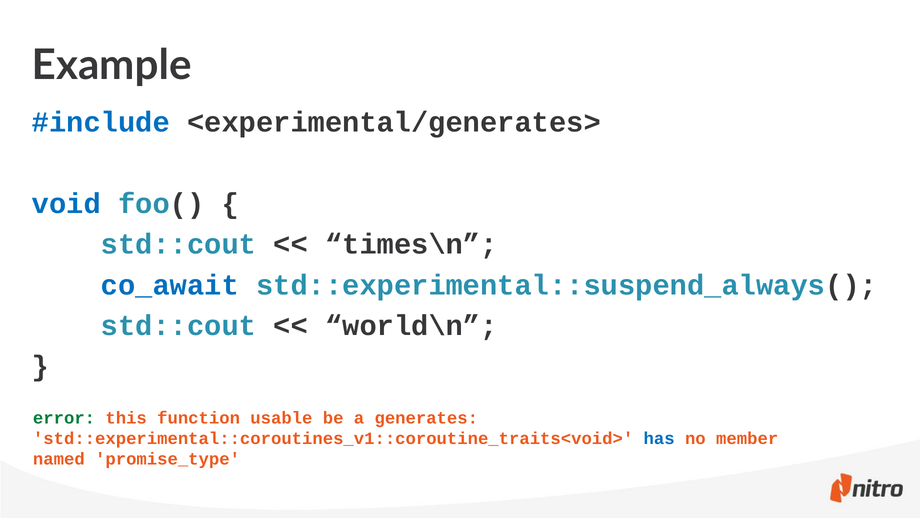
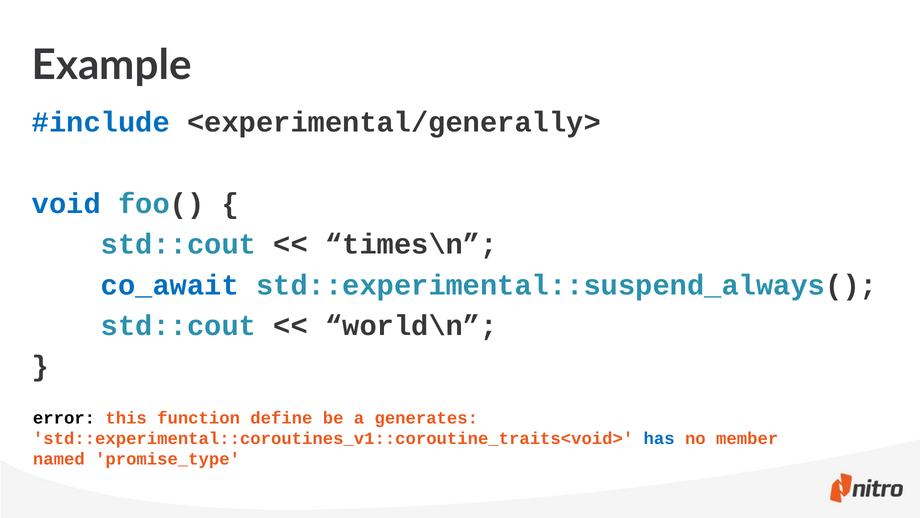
<experimental/generates>: <experimental/generates> -> <experimental/generally>
error colour: green -> black
usable: usable -> define
